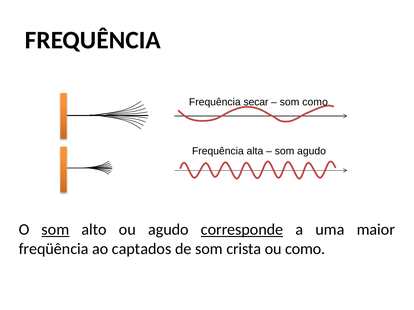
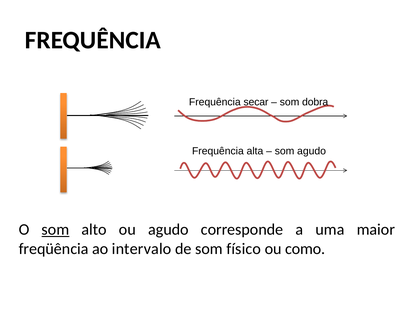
som como: como -> dobra
corresponde underline: present -> none
captados: captados -> intervalo
crista: crista -> físico
